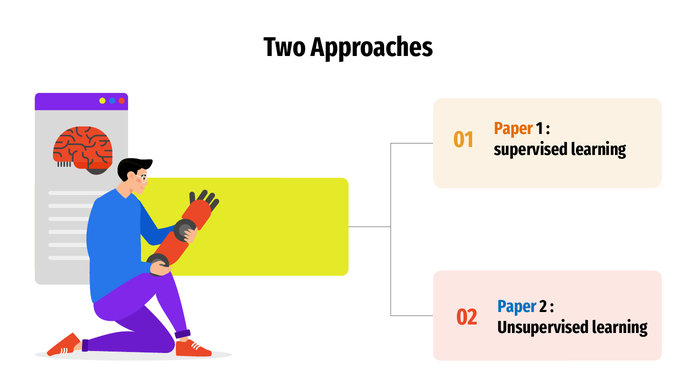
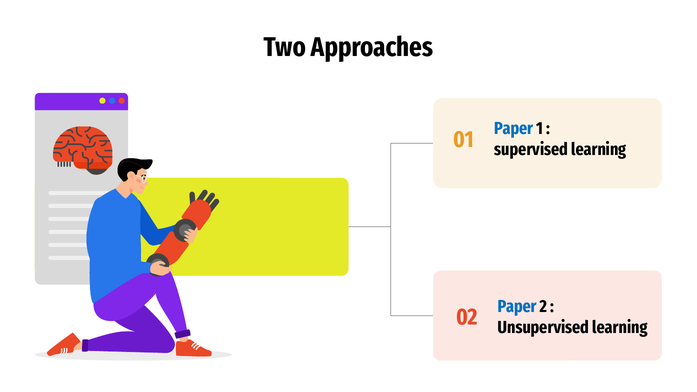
Paper at (514, 129) colour: orange -> blue
